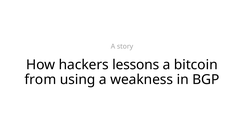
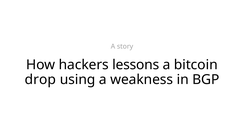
from: from -> drop
